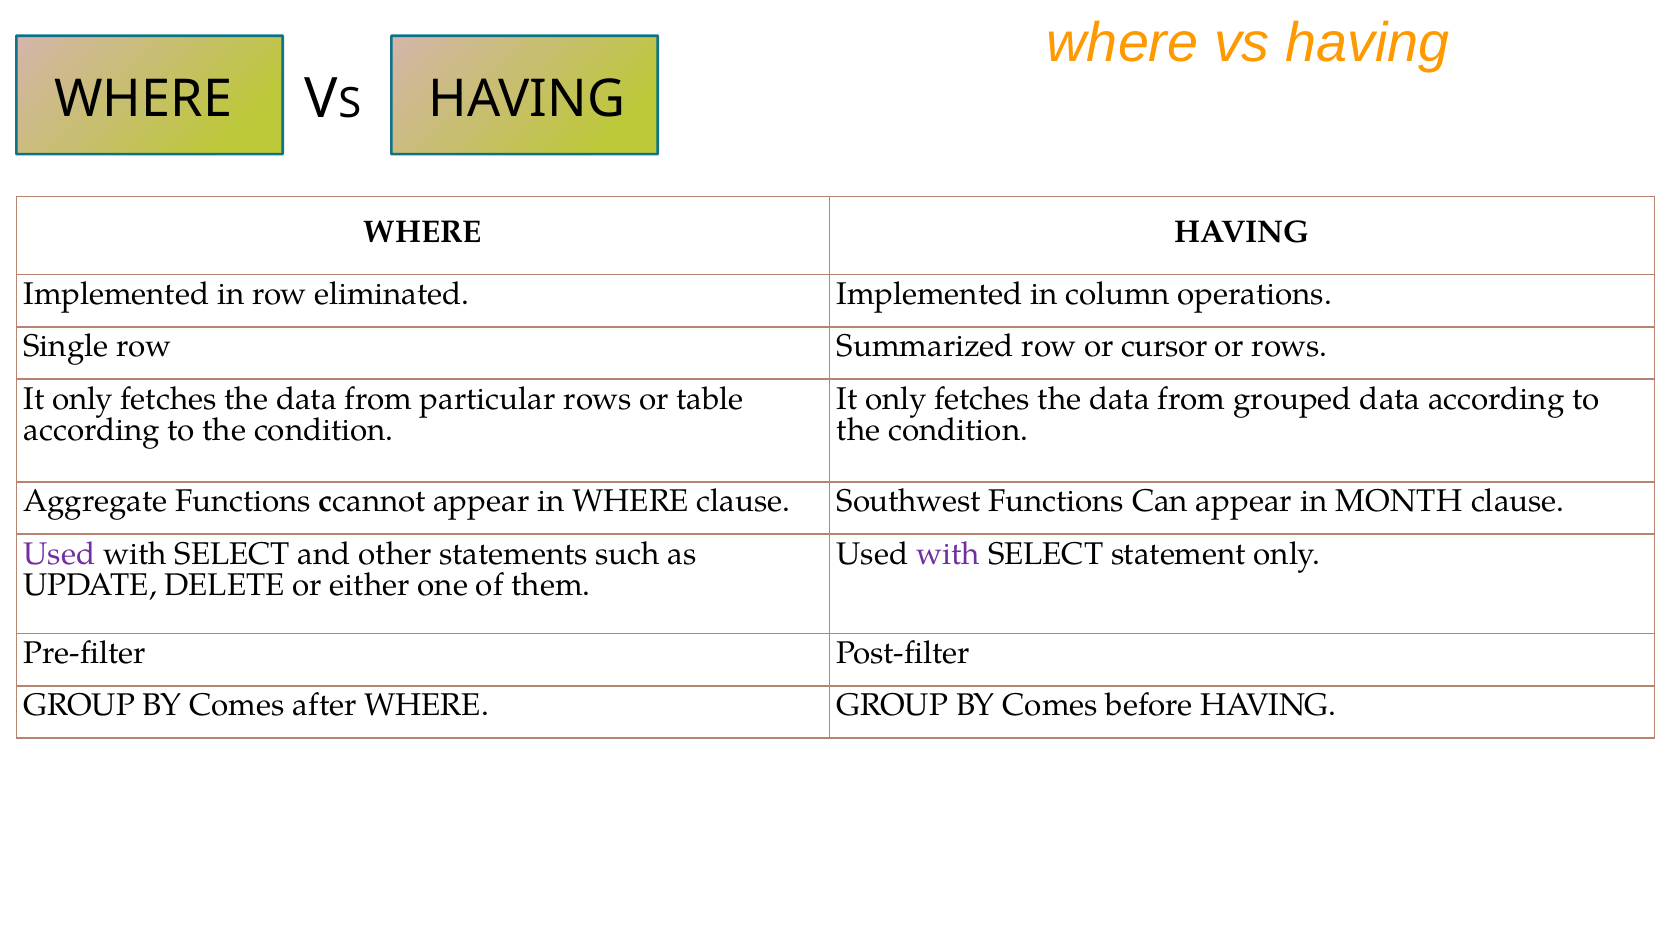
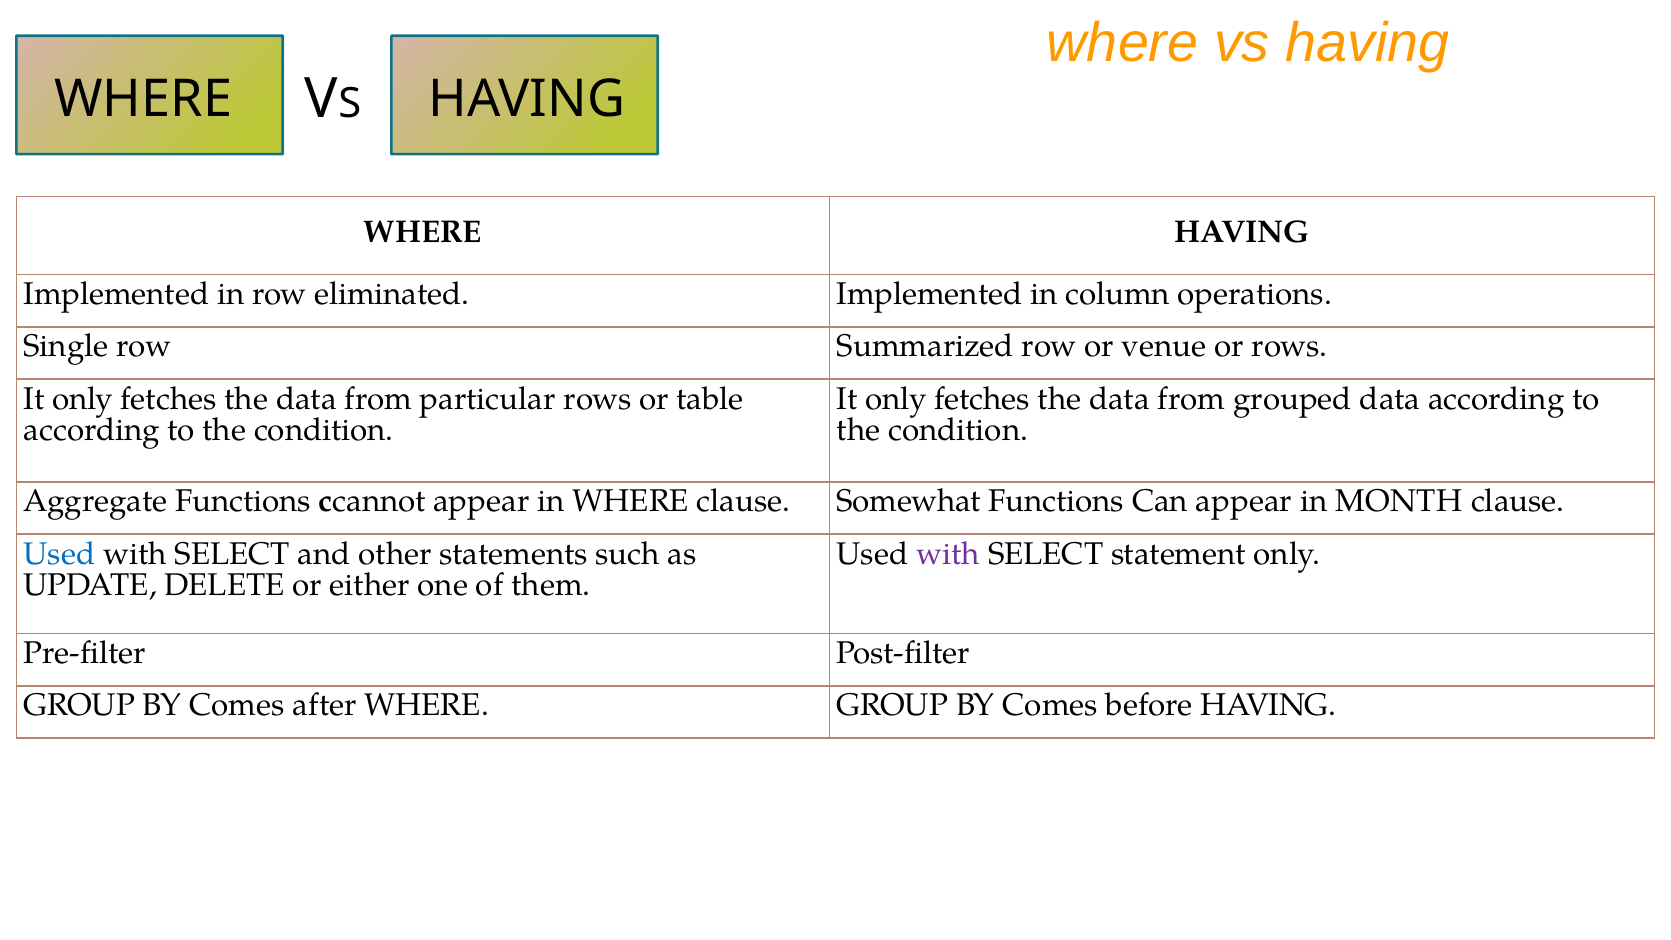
cursor: cursor -> venue
Southwest: Southwest -> Somewhat
Used at (60, 554) colour: purple -> blue
